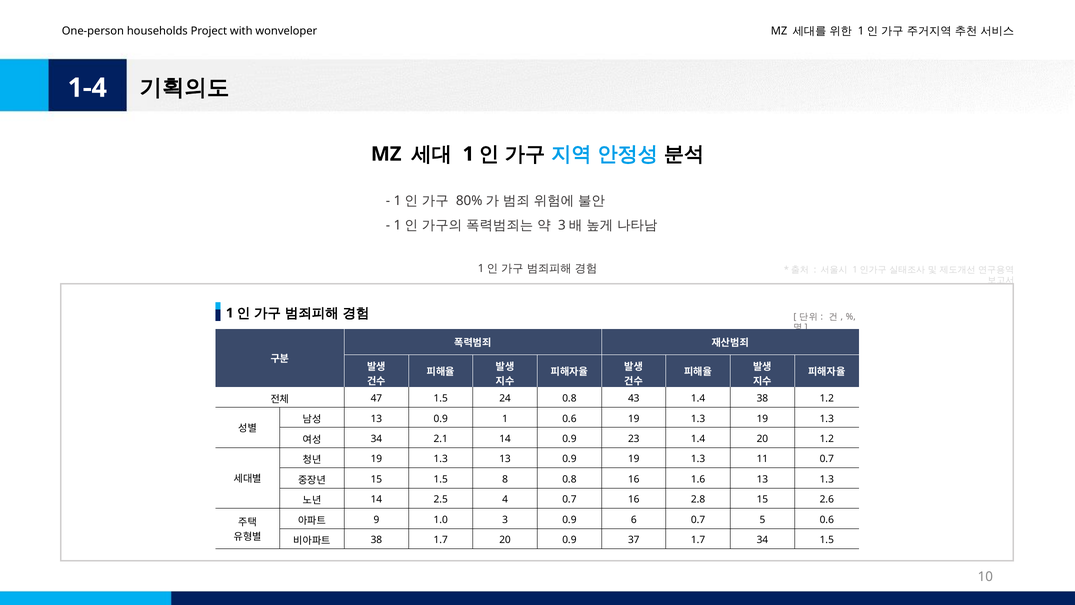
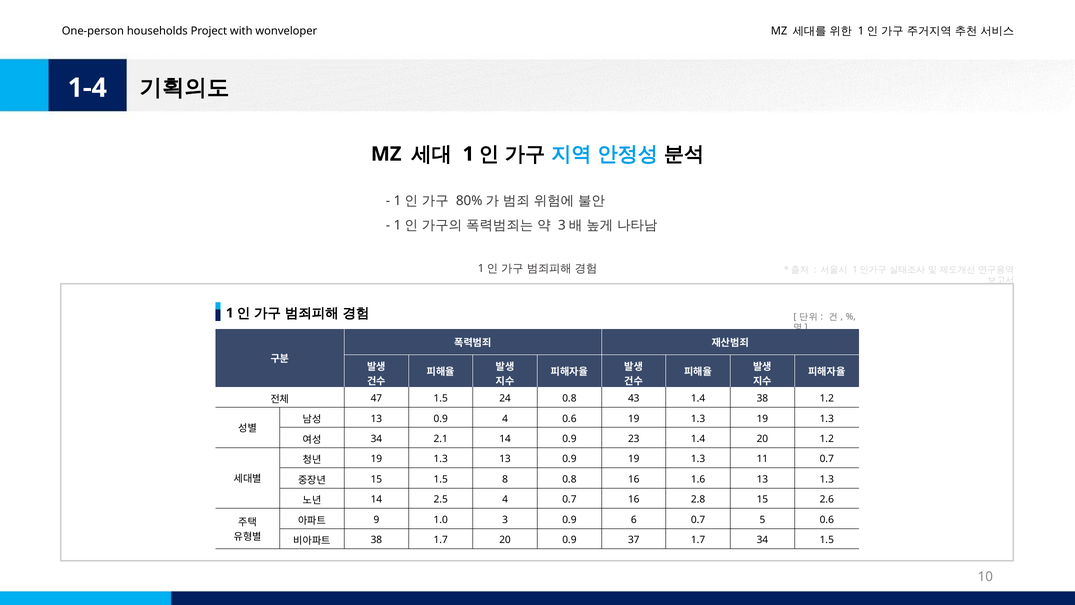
0.9 1: 1 -> 4
